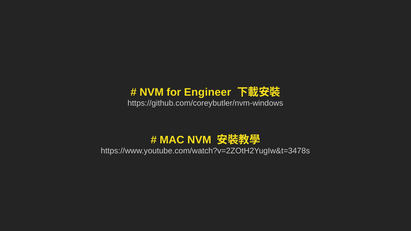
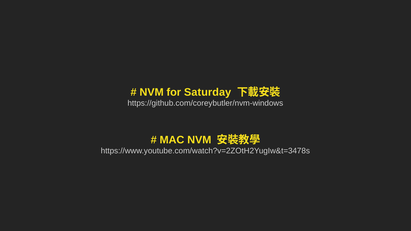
Engineer: Engineer -> Saturday
